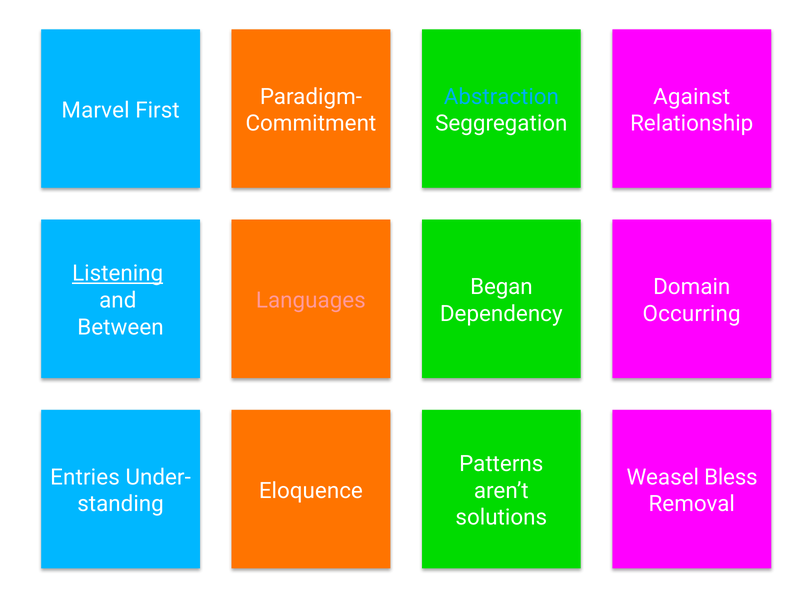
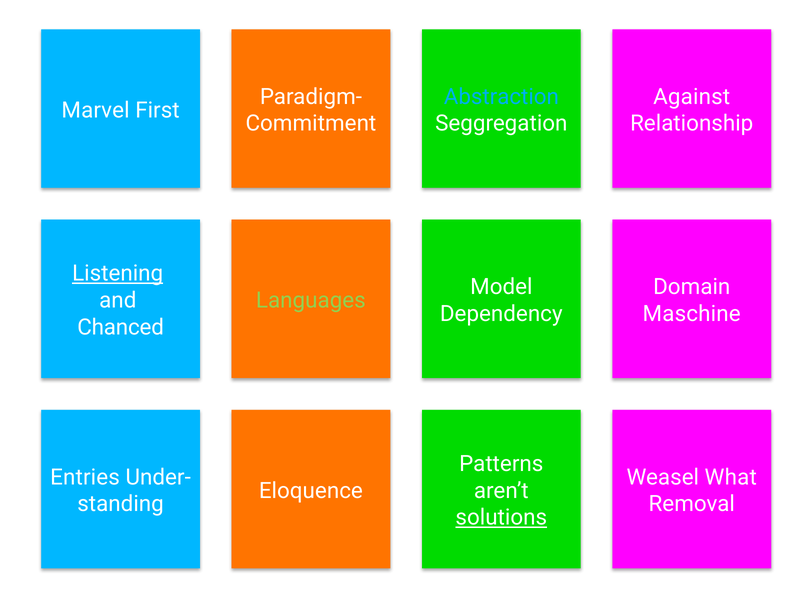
Began: Began -> Model
Languages colour: pink -> light green
Occurring: Occurring -> Maschine
Between: Between -> Chanced
Bless: Bless -> What
solutions underline: none -> present
